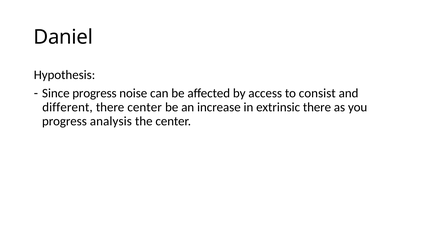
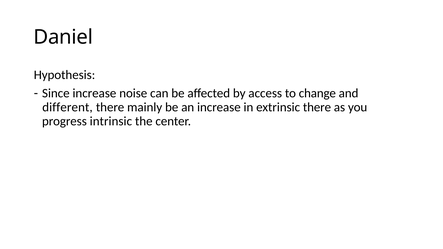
Since progress: progress -> increase
consist: consist -> change
there center: center -> mainly
analysis: analysis -> intrinsic
